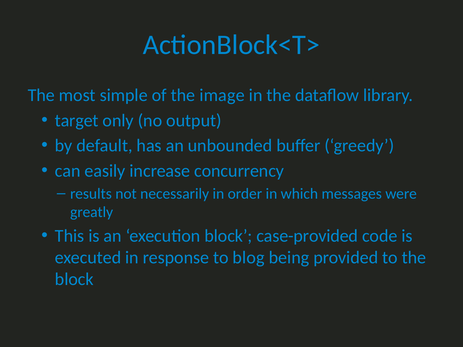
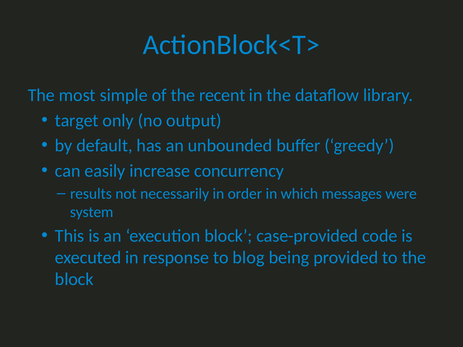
image: image -> recent
greatly: greatly -> system
